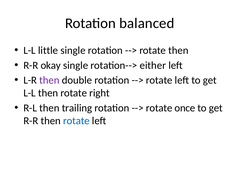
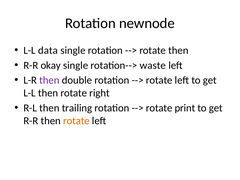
balanced: balanced -> newnode
little: little -> data
either: either -> waste
once: once -> print
rotate at (76, 121) colour: blue -> orange
